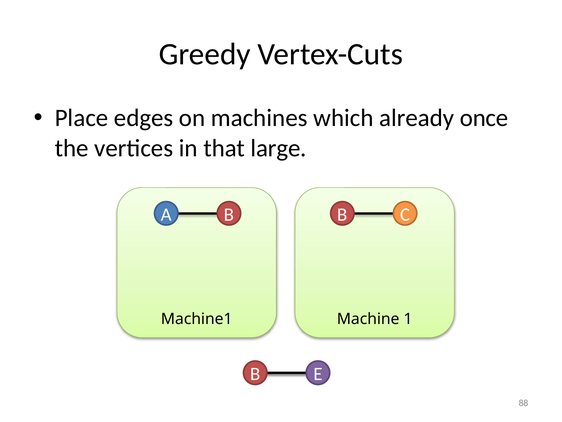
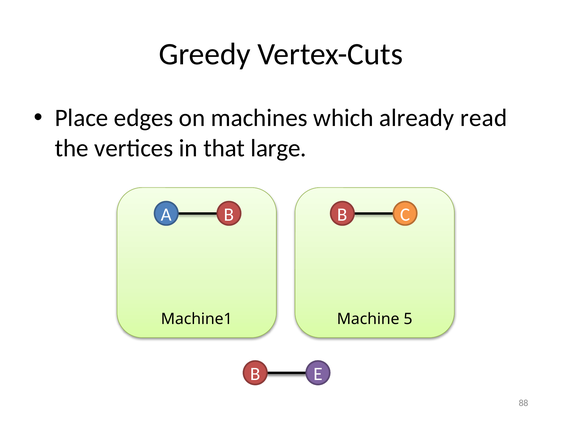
once: once -> read
1: 1 -> 5
